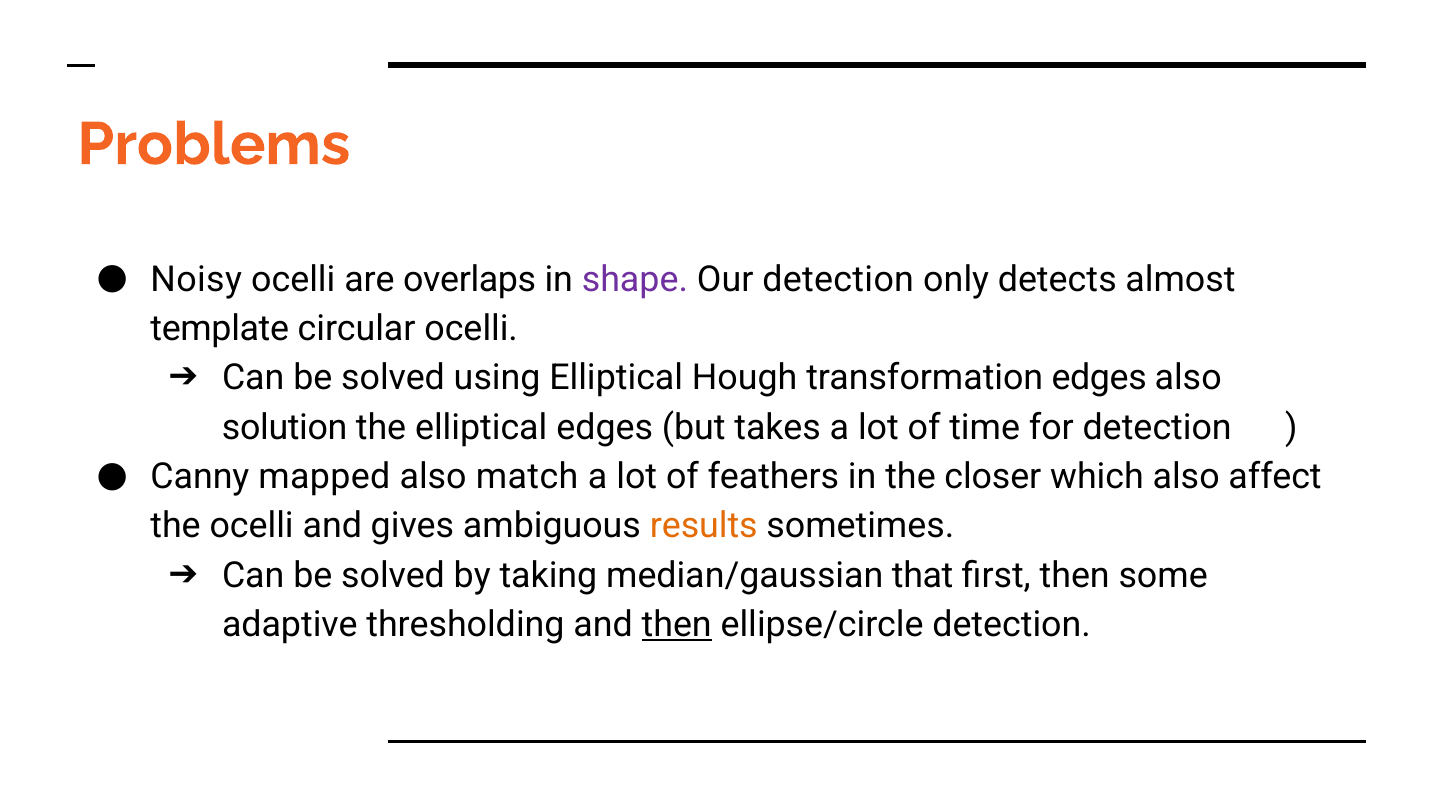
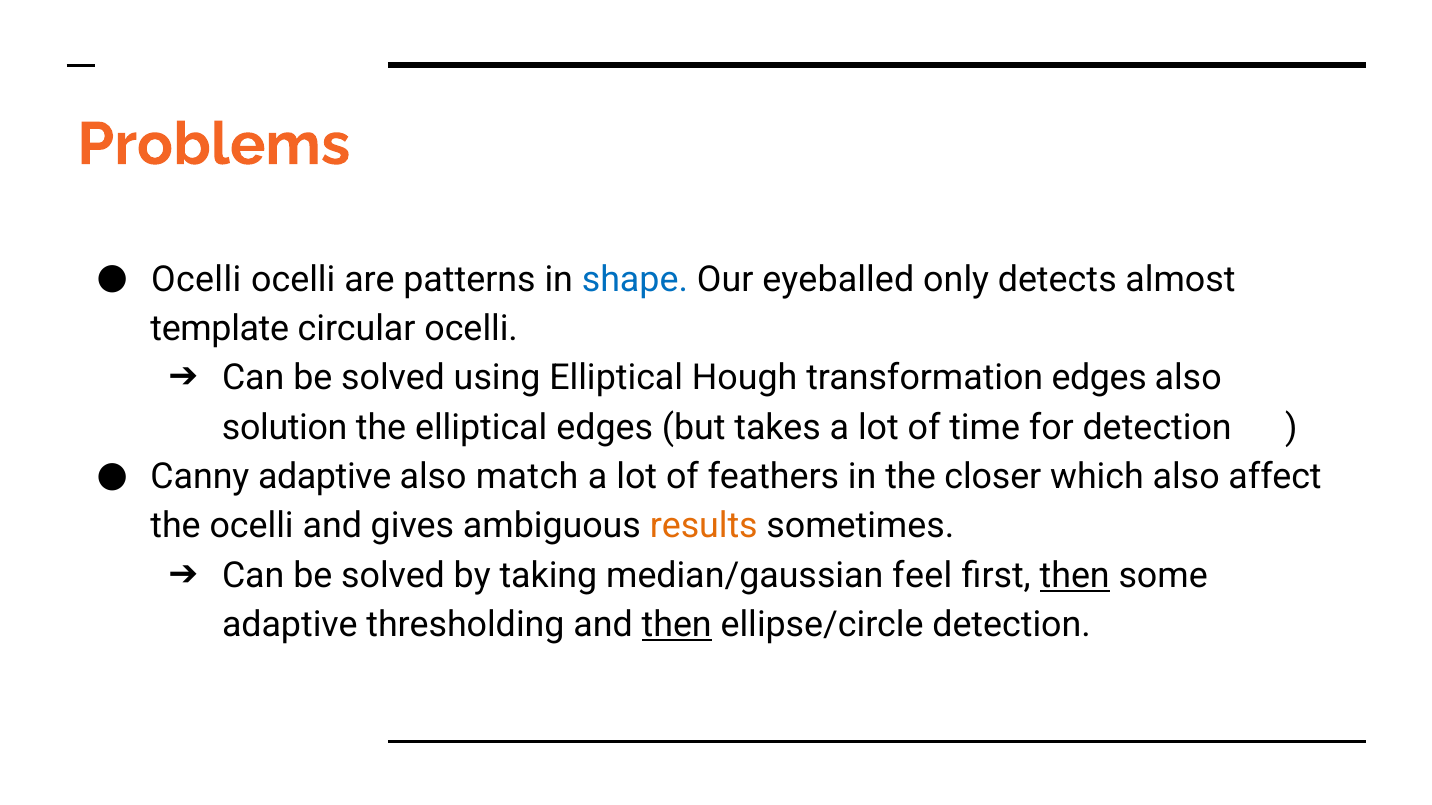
Noisy at (196, 279): Noisy -> Ocelli
overlaps: overlaps -> patterns
shape colour: purple -> blue
Our detection: detection -> eyeballed
Canny mapped: mapped -> adaptive
that: that -> feel
then at (1075, 576) underline: none -> present
